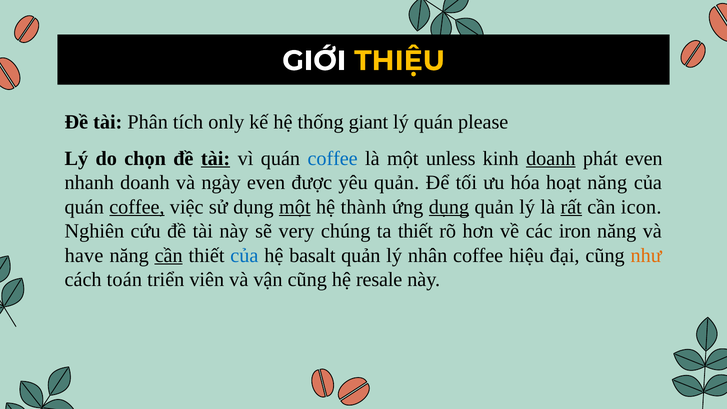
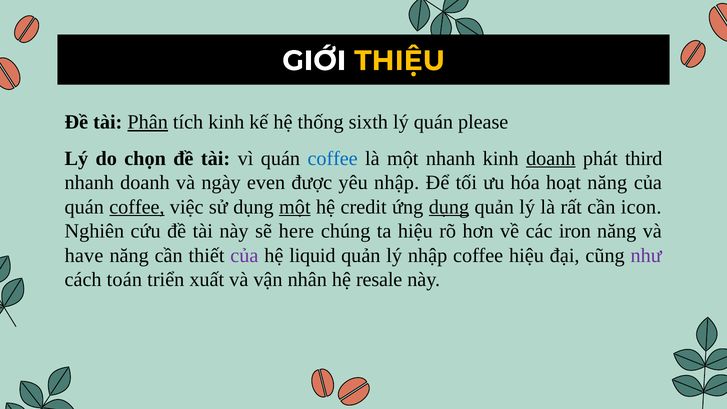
Phân underline: none -> present
tích only: only -> kinh
giant: giant -> sixth
tài at (216, 158) underline: present -> none
một unless: unless -> nhanh
phát even: even -> third
yêu quản: quản -> nhập
thành: thành -> credit
rất underline: present -> none
very: very -> here
ta thiết: thiết -> hiệu
cần at (169, 255) underline: present -> none
của at (244, 255) colour: blue -> purple
basalt: basalt -> liquid
lý nhân: nhân -> nhập
như colour: orange -> purple
viên: viên -> xuất
vận cũng: cũng -> nhân
